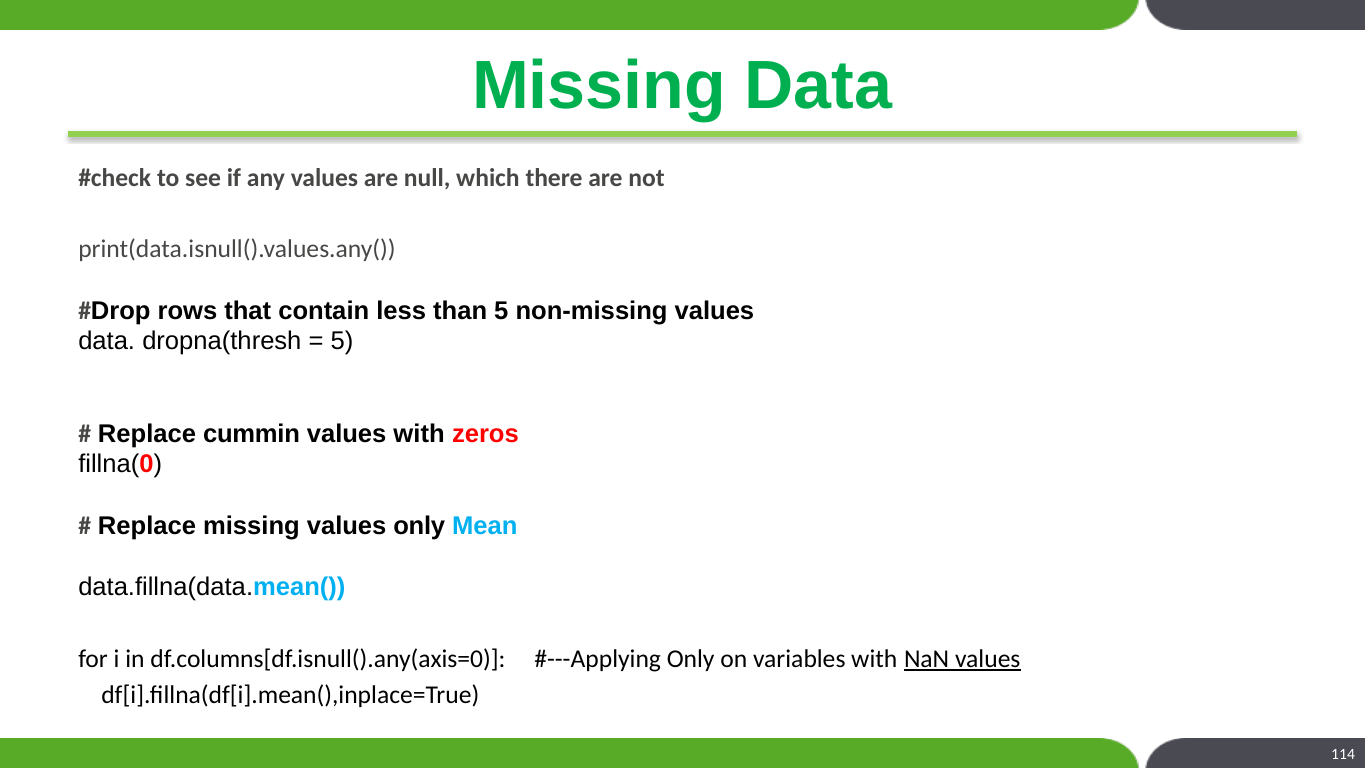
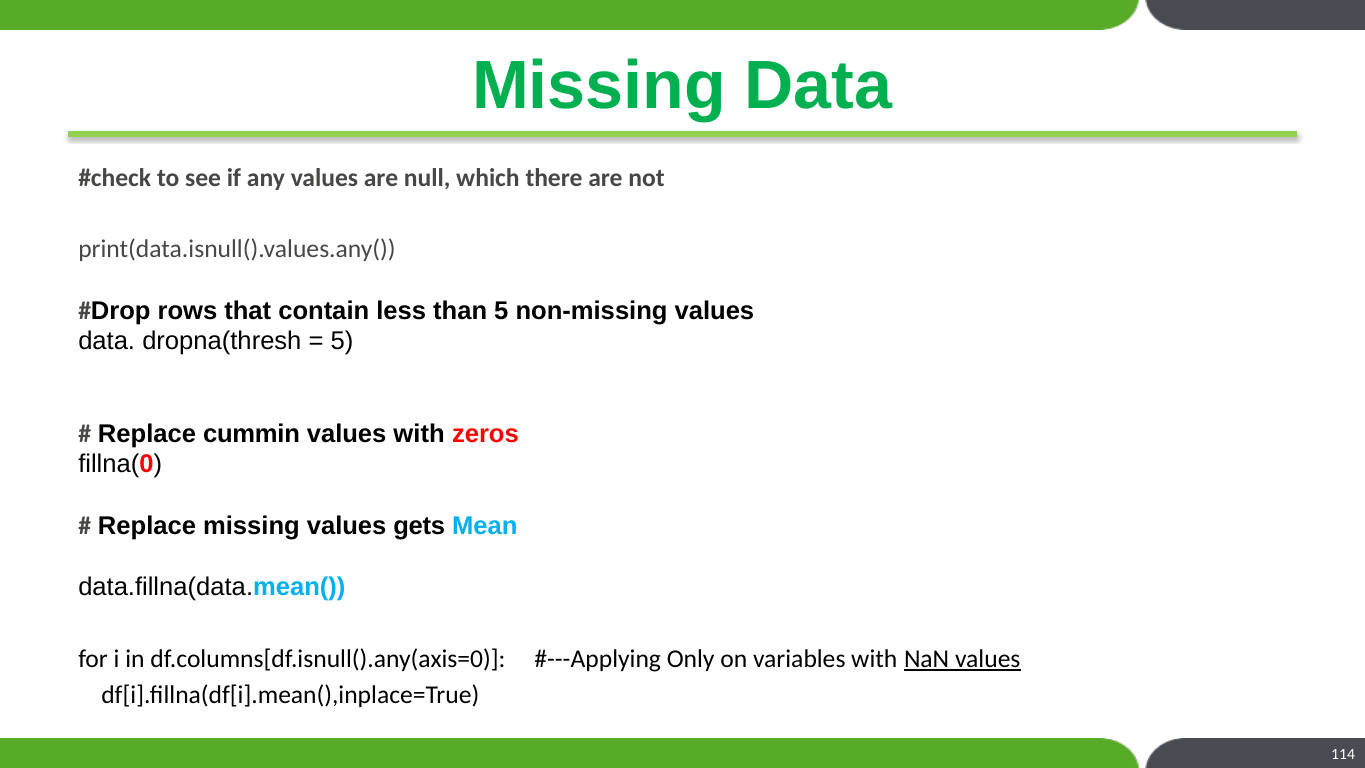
values only: only -> gets
